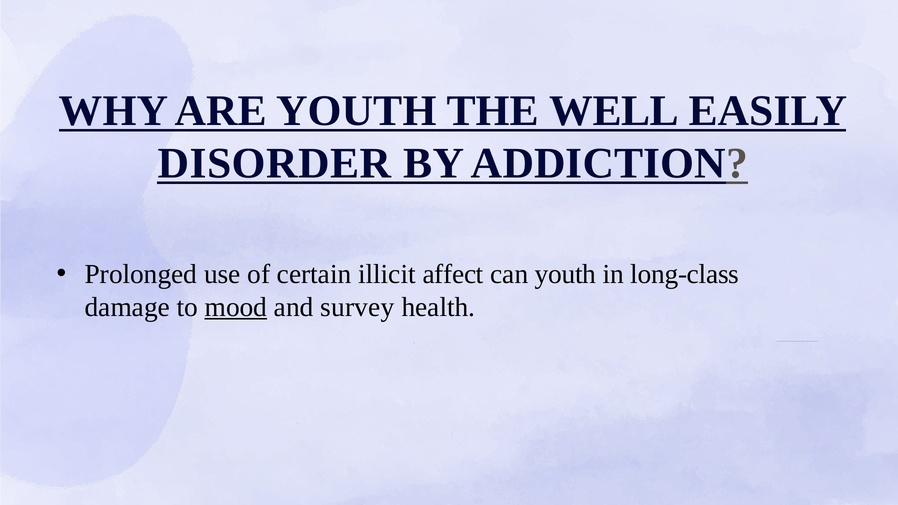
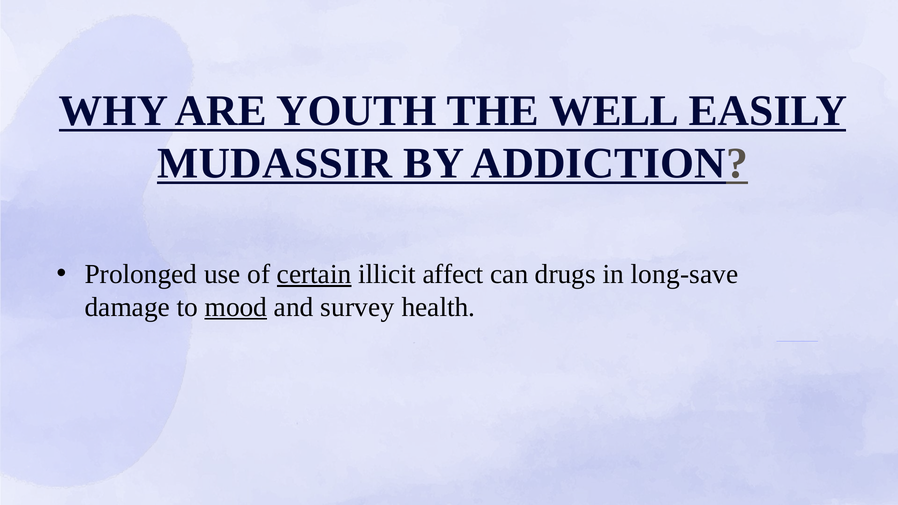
DISORDER: DISORDER -> MUDASSIR
certain underline: none -> present
can youth: youth -> drugs
long-class: long-class -> long-save
